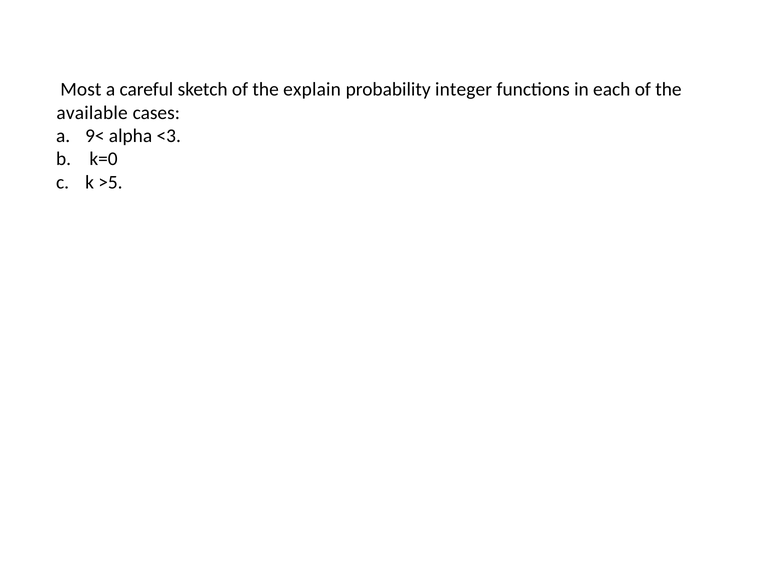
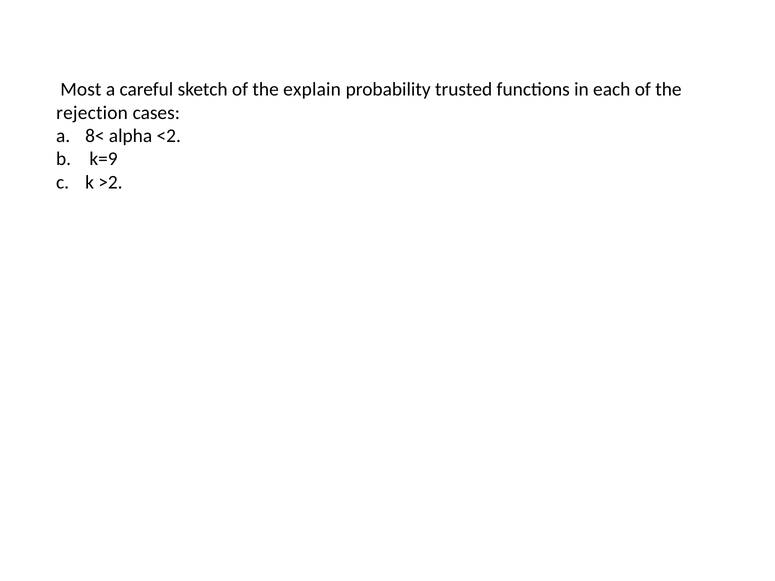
integer: integer -> trusted
available: available -> rejection
9<: 9< -> 8<
<3: <3 -> <2
k=0: k=0 -> k=9
>5: >5 -> >2
